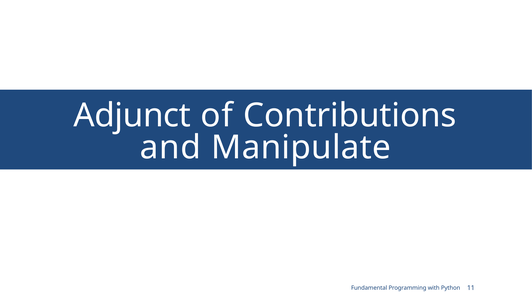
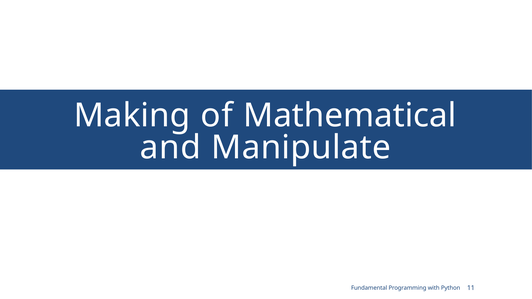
Adjunct: Adjunct -> Making
Contributions: Contributions -> Mathematical
